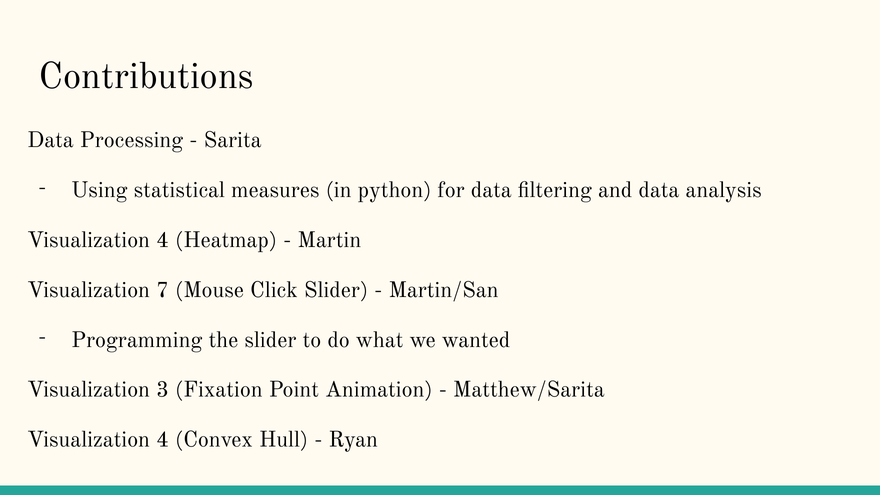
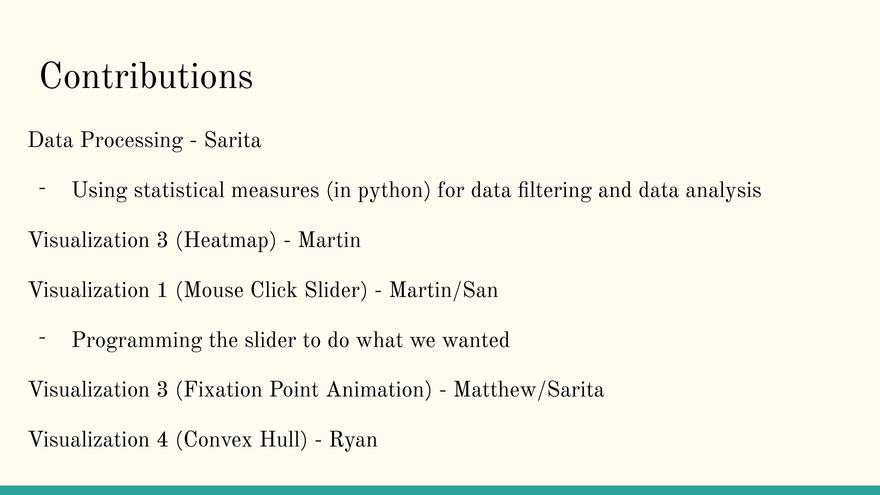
4 at (163, 240): 4 -> 3
7: 7 -> 1
